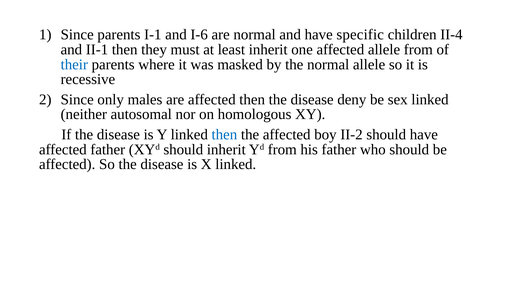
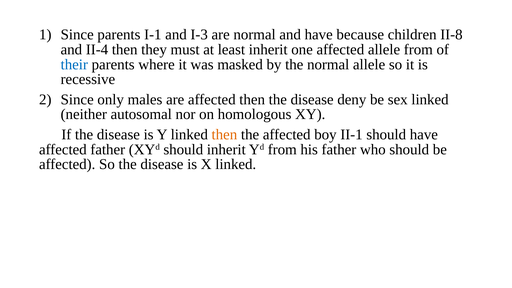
I-6: I-6 -> I-3
specific: specific -> because
II-4: II-4 -> II-8
II-1: II-1 -> II-4
then at (224, 135) colour: blue -> orange
II-2: II-2 -> II-1
